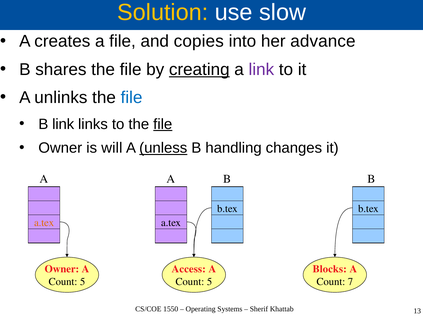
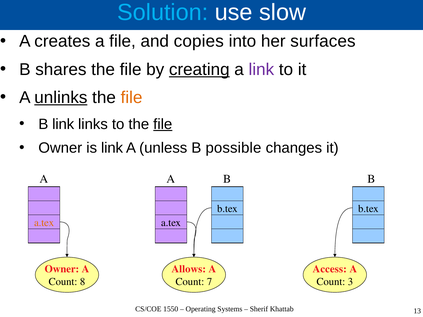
Solution colour: yellow -> light blue
advance: advance -> surfaces
unlinks underline: none -> present
file at (132, 98) colour: blue -> orange
is will: will -> link
unless underline: present -> none
handling: handling -> possible
Access: Access -> Allows
Blocks: Blocks -> Access
5 at (83, 282): 5 -> 8
5 at (209, 282): 5 -> 7
7: 7 -> 3
